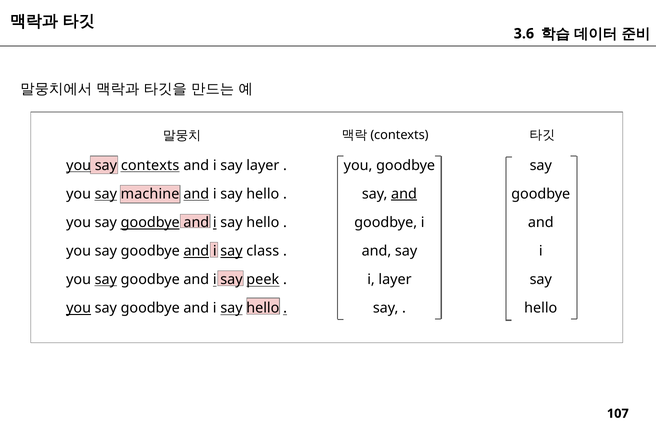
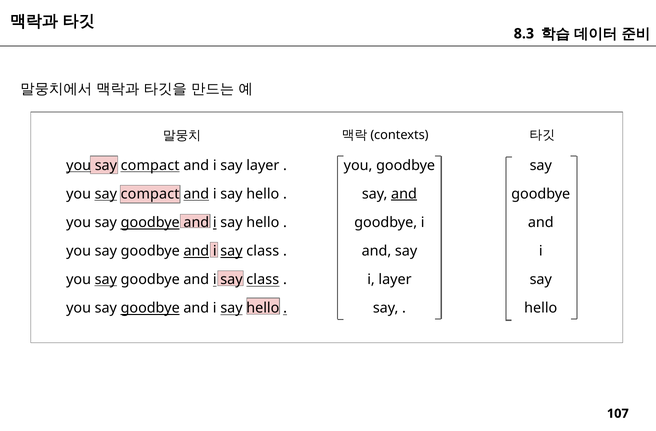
3.6: 3.6 -> 8.3
contexts at (150, 165): contexts -> compact
machine at (150, 194): machine -> compact
peek at (263, 280): peek -> class
you at (79, 308) underline: present -> none
goodbye at (150, 308) underline: none -> present
